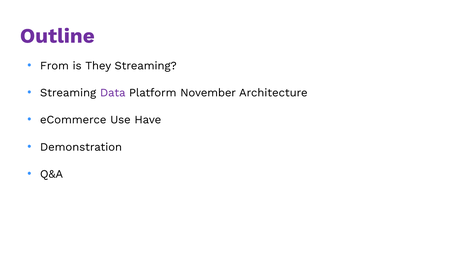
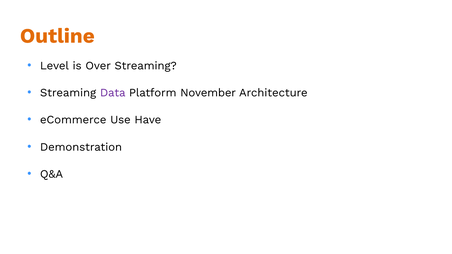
Outline colour: purple -> orange
From: From -> Level
They: They -> Over
